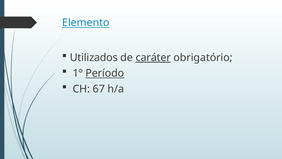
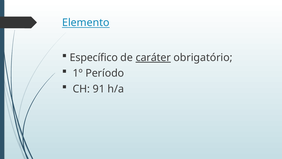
Utilizados: Utilizados -> Específico
Período underline: present -> none
67: 67 -> 91
